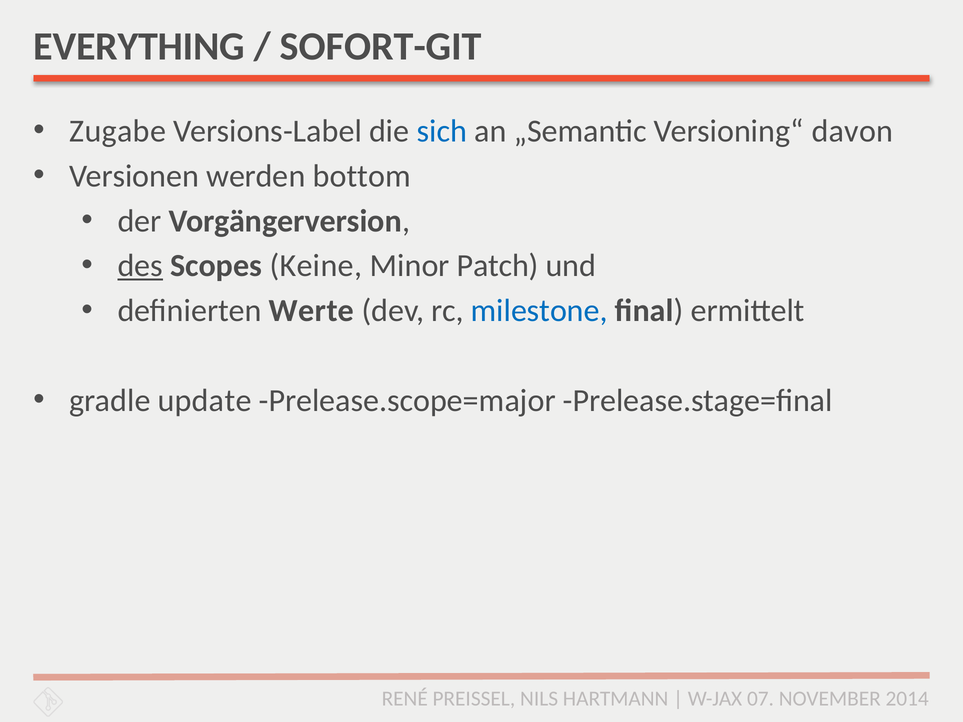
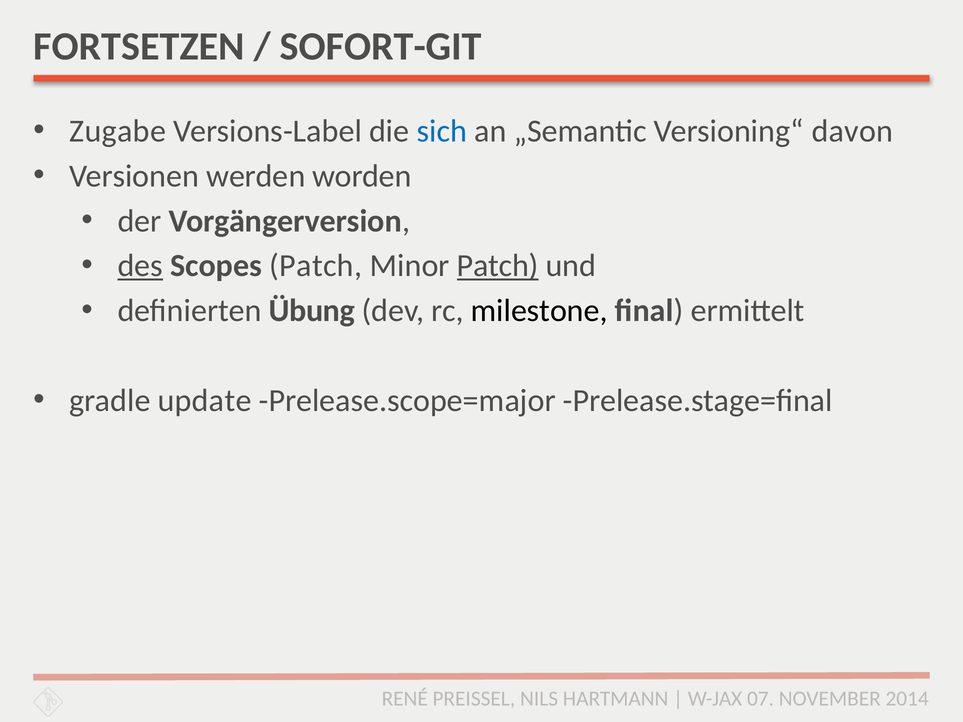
EVERYTHING: EVERYTHING -> FORTSETZEN
bottom: bottom -> worden
Scopes Keine: Keine -> Patch
Patch at (498, 266) underline: none -> present
Werte: Werte -> Übung
milestone colour: blue -> black
